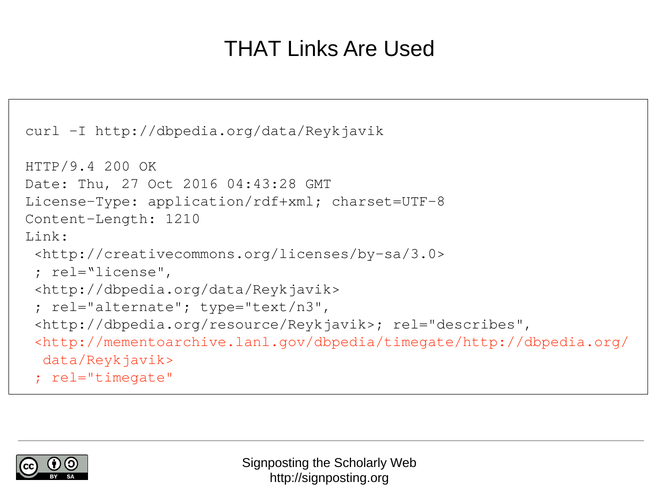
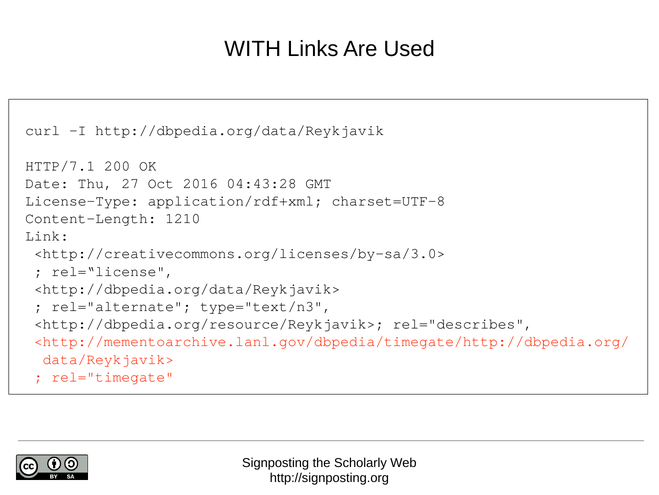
THAT: THAT -> WITH
HTTP/9.4: HTTP/9.4 -> HTTP/7.1
